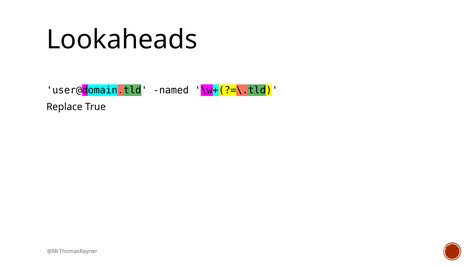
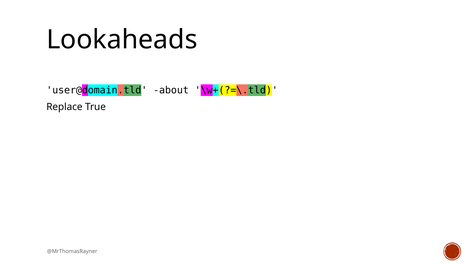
named: named -> about
